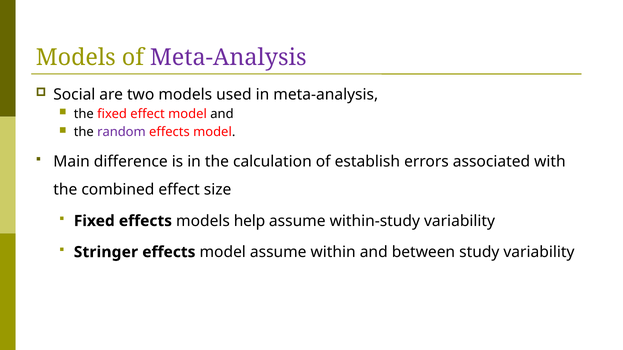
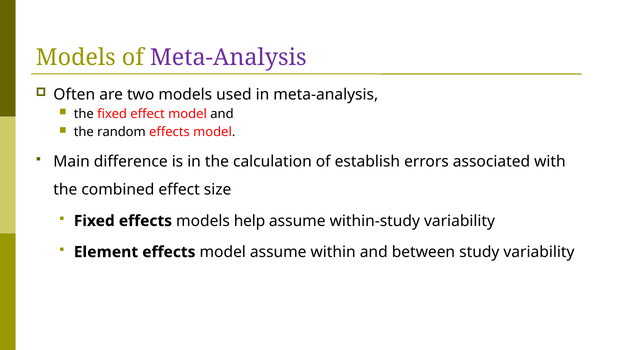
Social: Social -> Often
random colour: purple -> black
Stringer: Stringer -> Element
